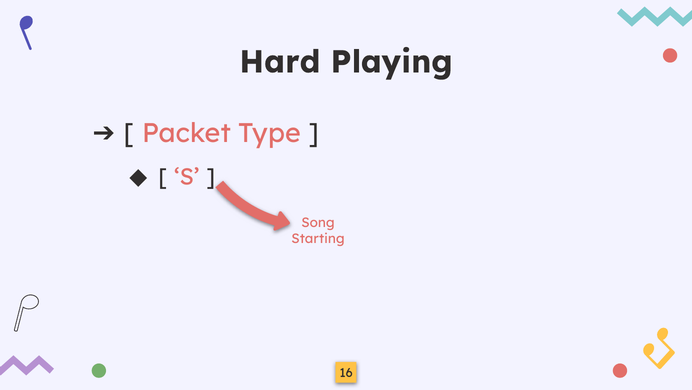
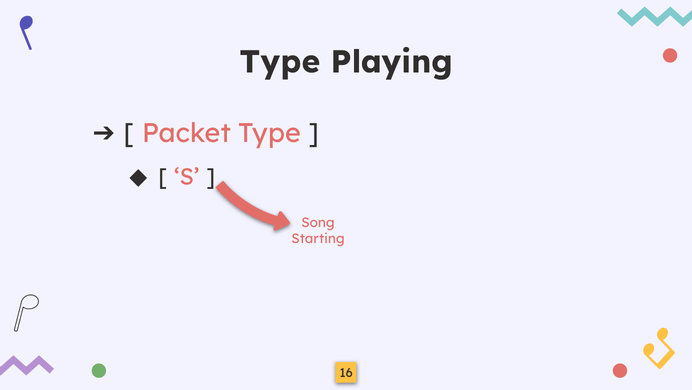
Hard at (280, 62): Hard -> Type
